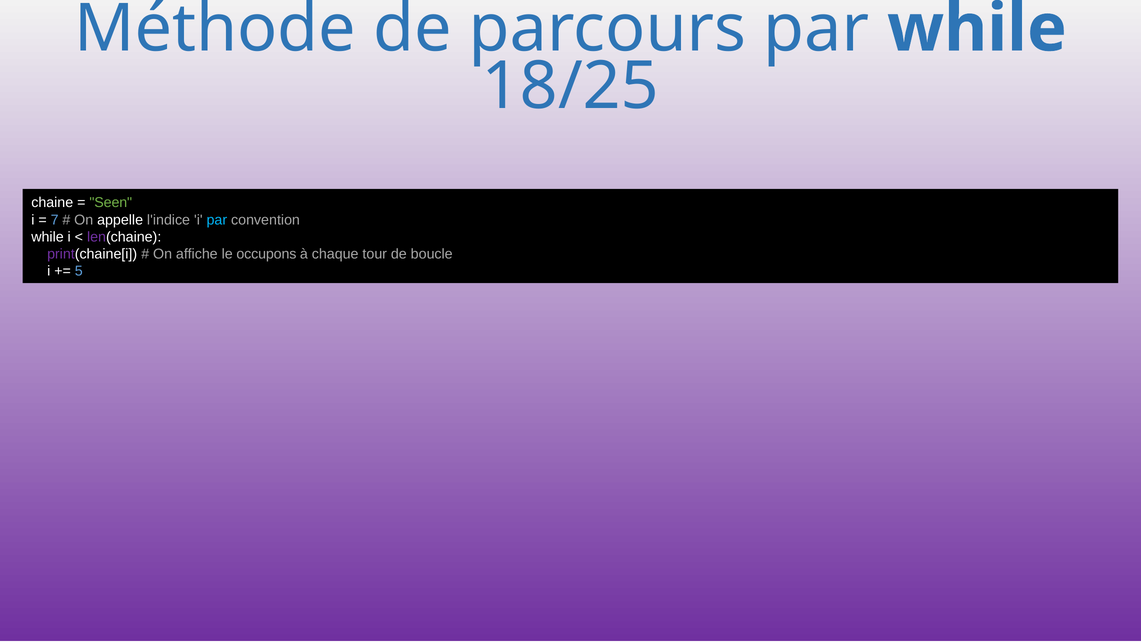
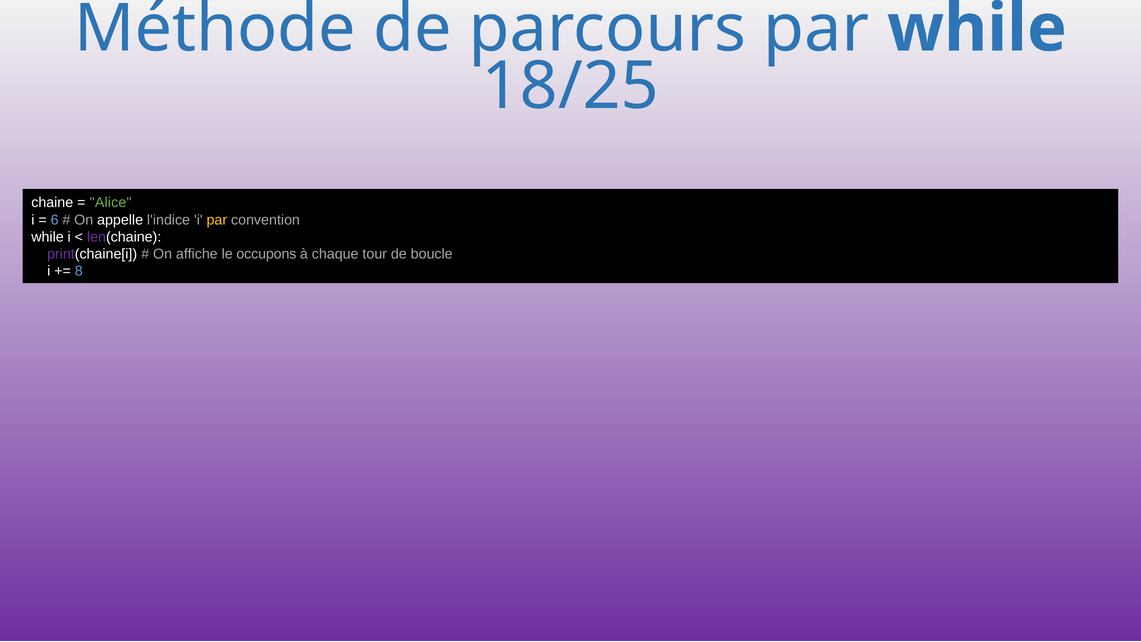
Seen: Seen -> Alice
7: 7 -> 6
par at (217, 220) colour: light blue -> yellow
5: 5 -> 8
